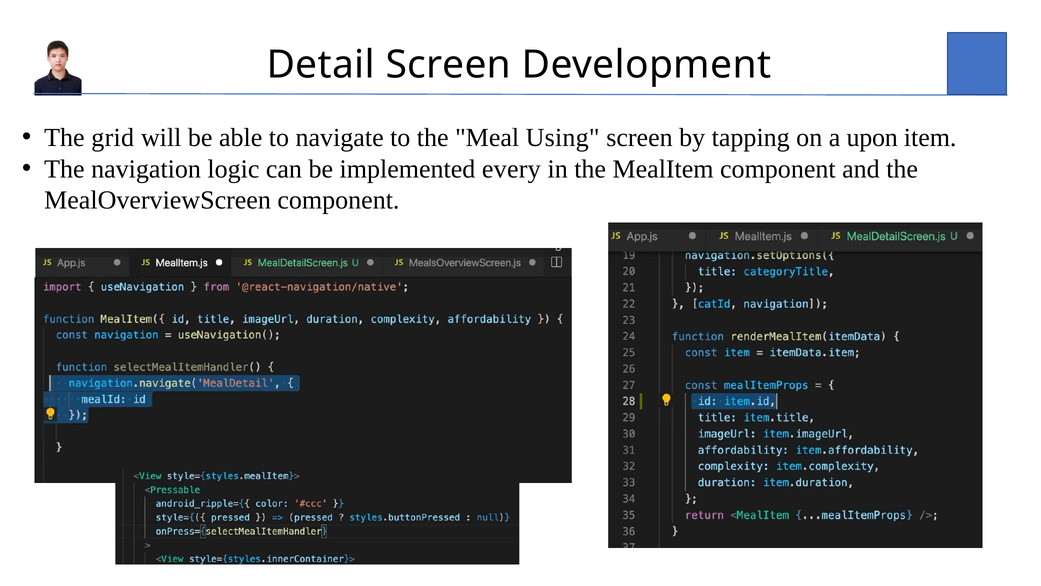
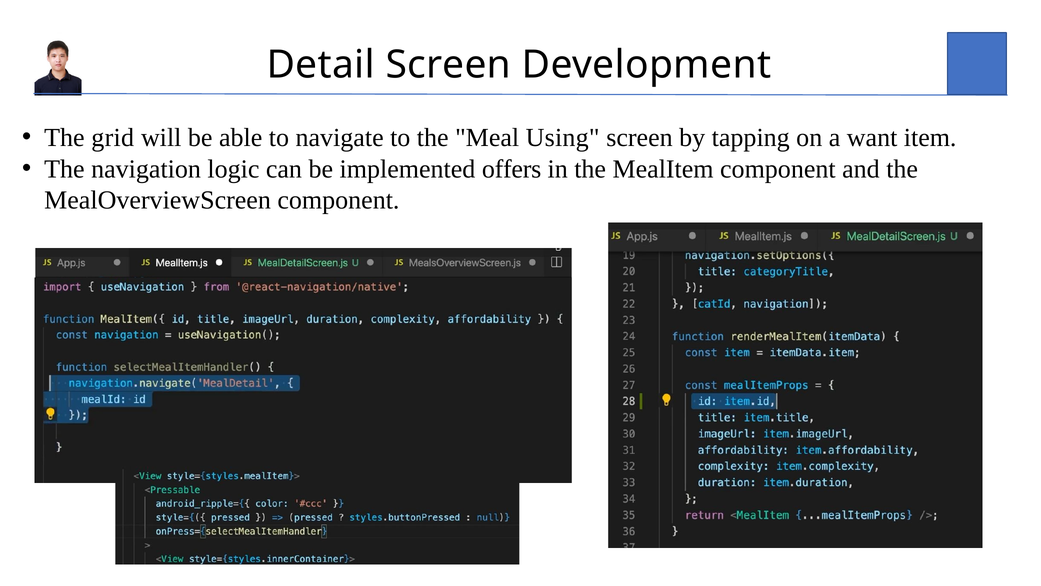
upon: upon -> want
every: every -> offers
